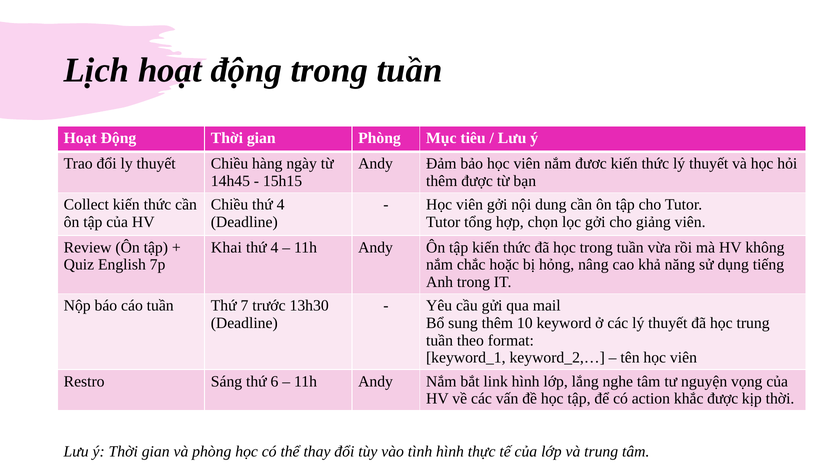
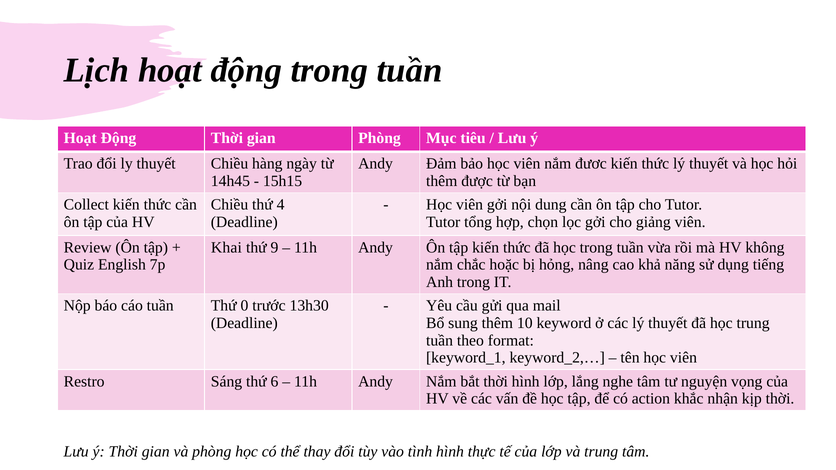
4 at (274, 247): 4 -> 9
7: 7 -> 0
bắt link: link -> thời
khắc được: được -> nhận
